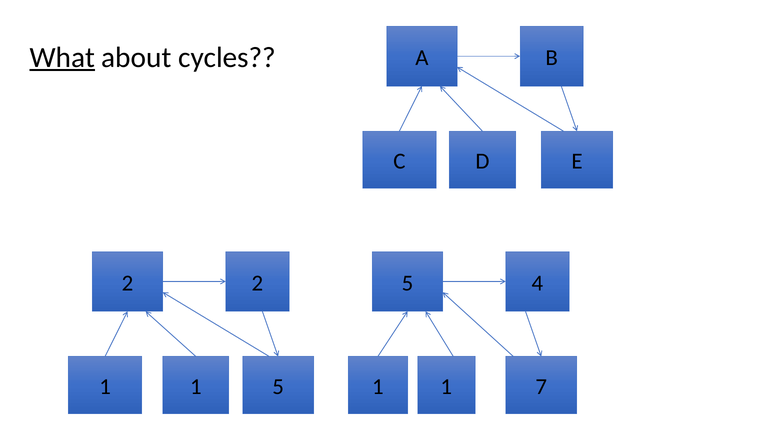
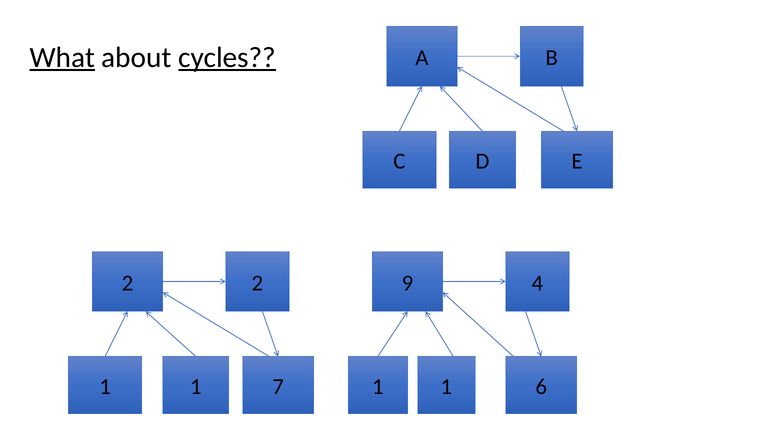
cycles underline: none -> present
2 5: 5 -> 9
1 5: 5 -> 7
7: 7 -> 6
